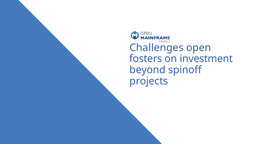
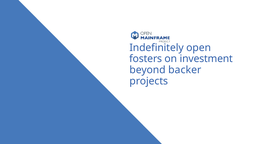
Challenges: Challenges -> Indefinitely
spinoff: spinoff -> backer
